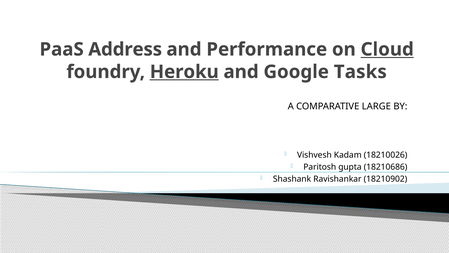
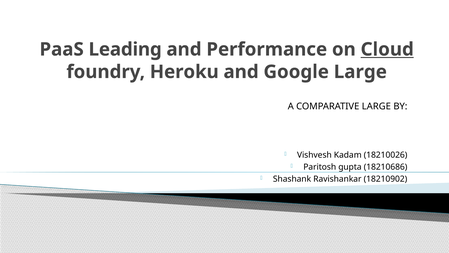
Address: Address -> Leading
Heroku underline: present -> none
Google Tasks: Tasks -> Large
